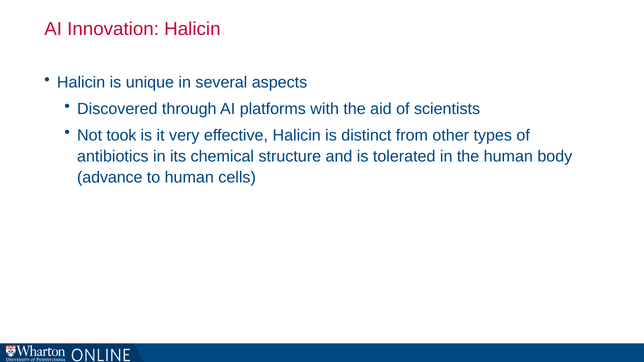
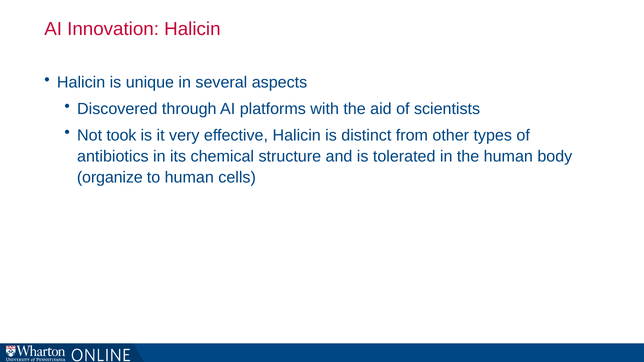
advance: advance -> organize
